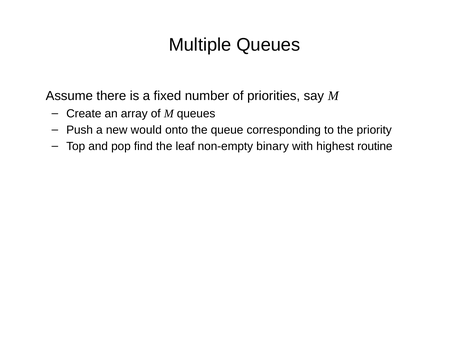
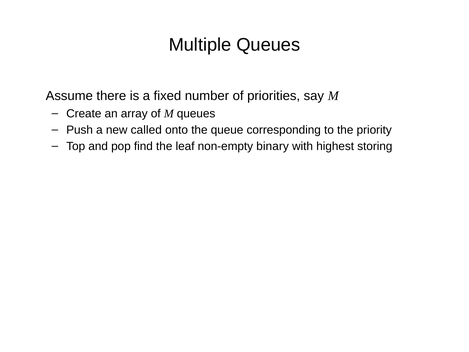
would: would -> called
routine: routine -> storing
